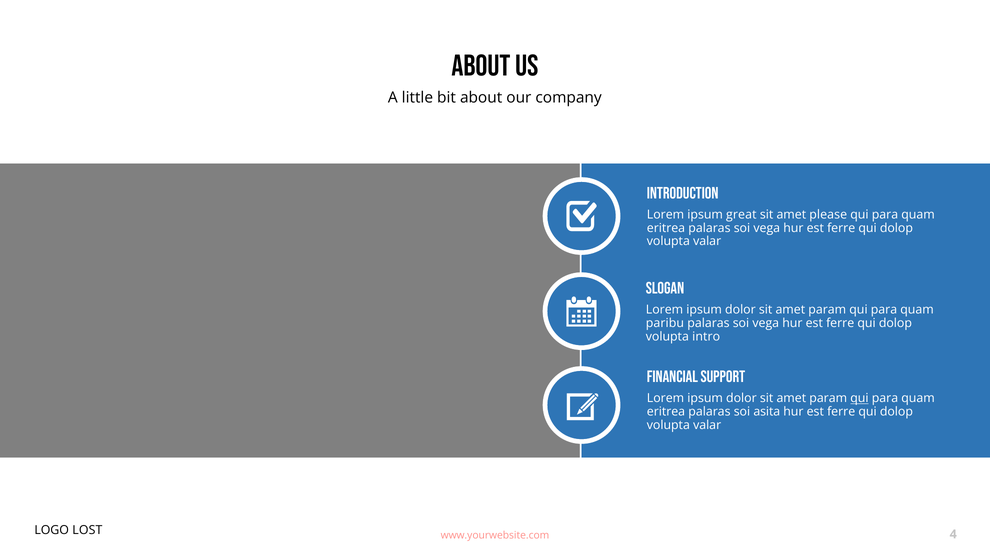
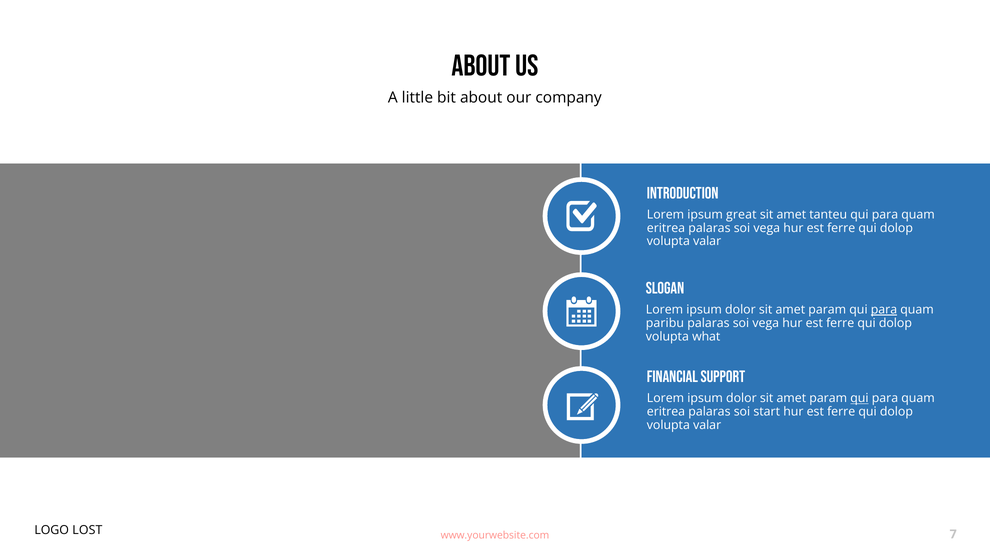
please: please -> tanteu
para at (884, 310) underline: none -> present
intro: intro -> what
asita: asita -> start
4: 4 -> 7
